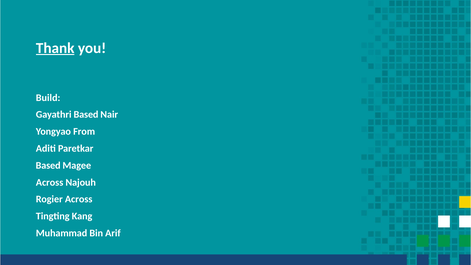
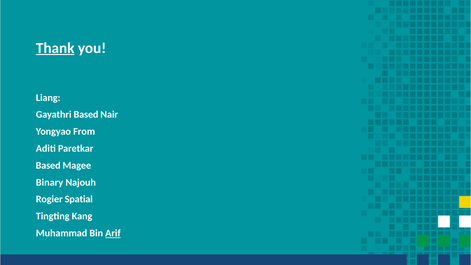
Build: Build -> Liang
Across at (50, 182): Across -> Binary
Rogier Across: Across -> Spatial
Arif underline: none -> present
